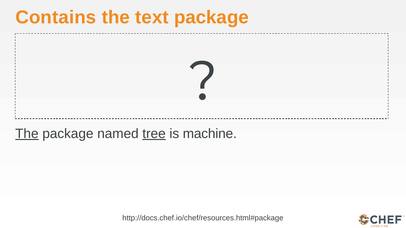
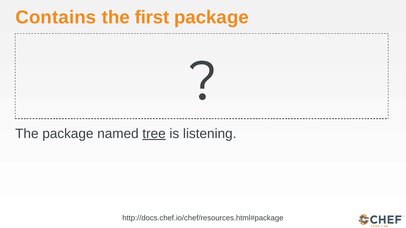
text: text -> first
The at (27, 134) underline: present -> none
machine: machine -> listening
